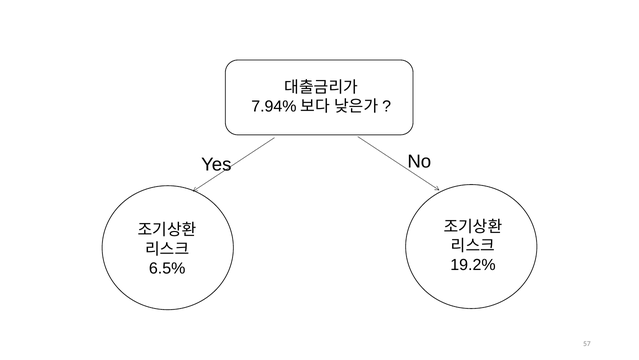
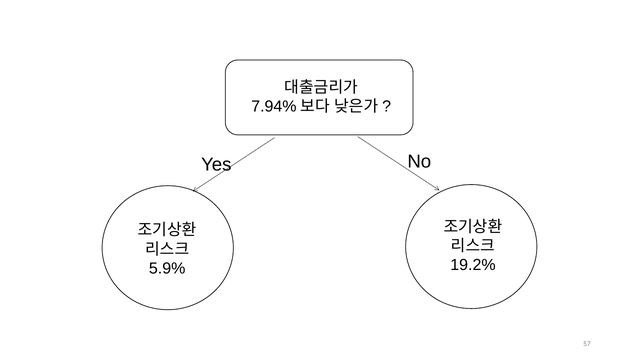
6.5%: 6.5% -> 5.9%
